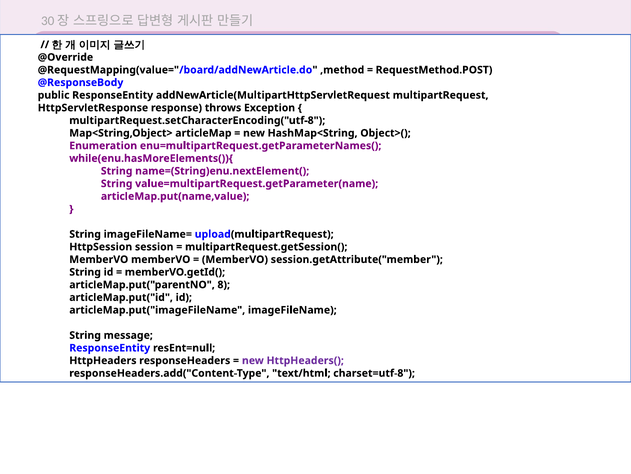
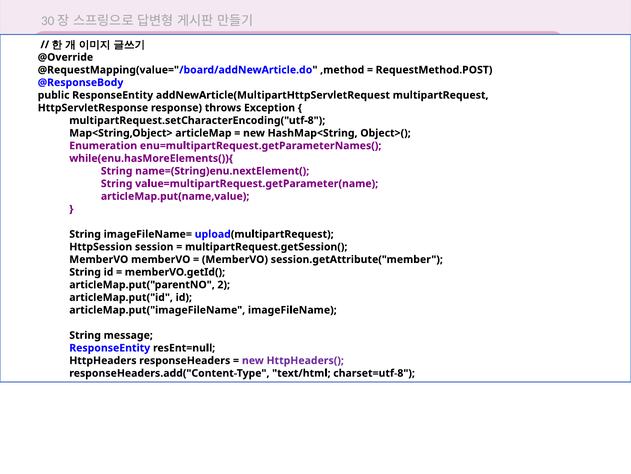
8: 8 -> 2
